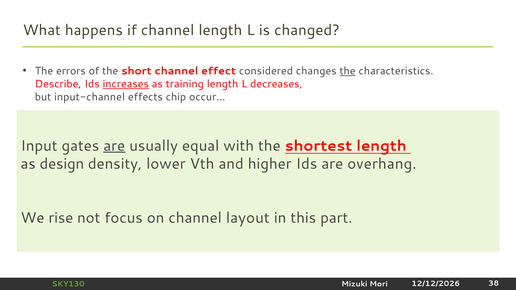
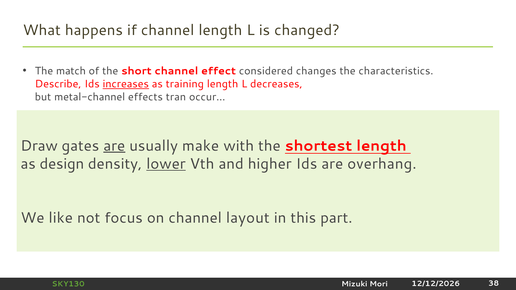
errors: errors -> match
the at (348, 71) underline: present -> none
input-channel: input-channel -> metal-channel
chip: chip -> tran
Input: Input -> Draw
equal: equal -> make
lower underline: none -> present
rise: rise -> like
